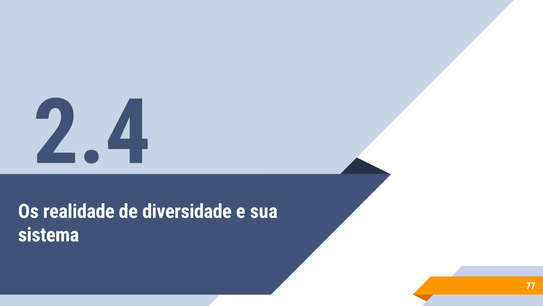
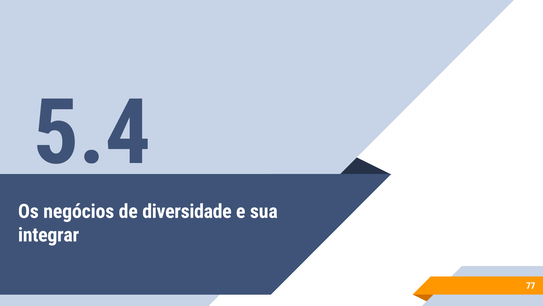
2.4: 2.4 -> 5.4
realidade: realidade -> negócios
sistema: sistema -> integrar
